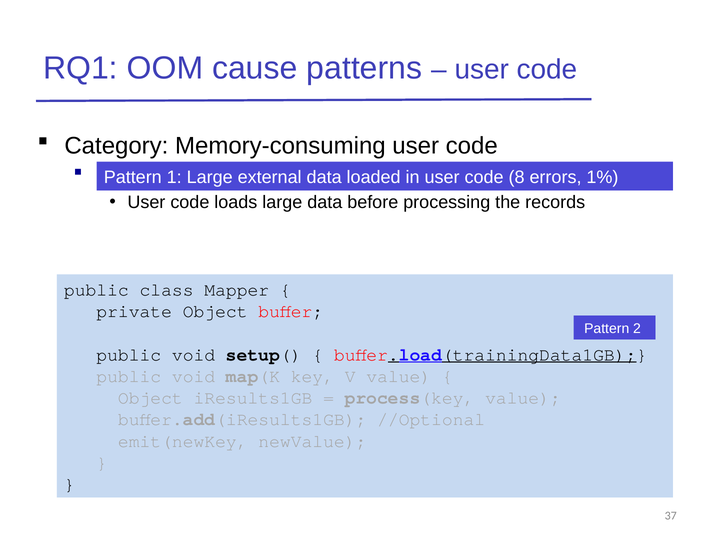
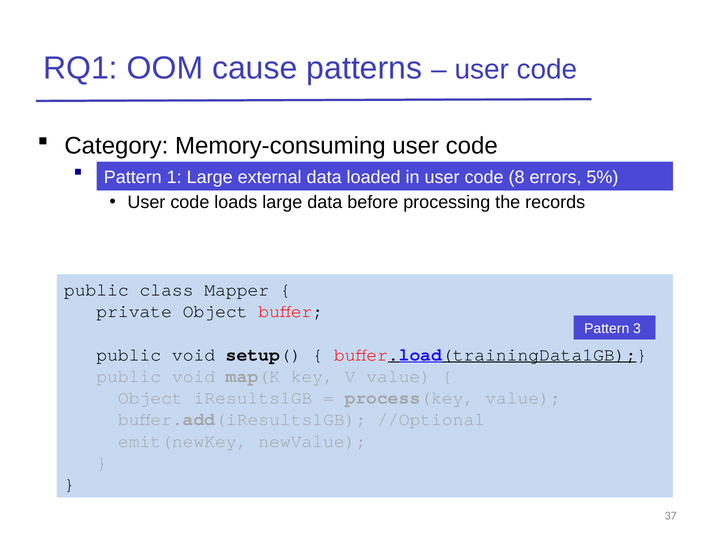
1%: 1% -> 5%
2: 2 -> 3
